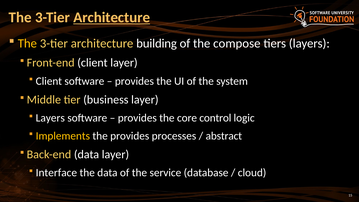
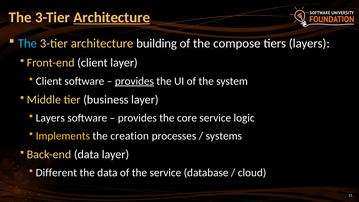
The at (27, 43) colour: yellow -> light blue
provides at (134, 81) underline: none -> present
core control: control -> service
the provides: provides -> creation
abstract: abstract -> systems
Interface: Interface -> Different
